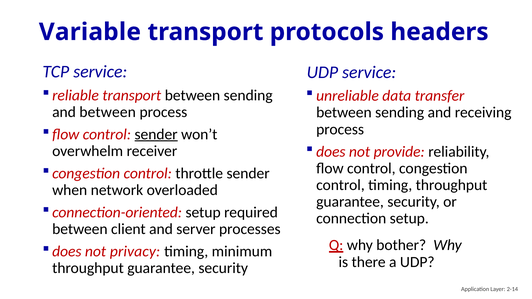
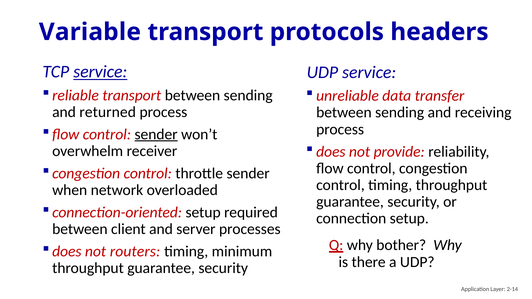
service at (100, 72) underline: none -> present
and between: between -> returned
privacy: privacy -> routers
